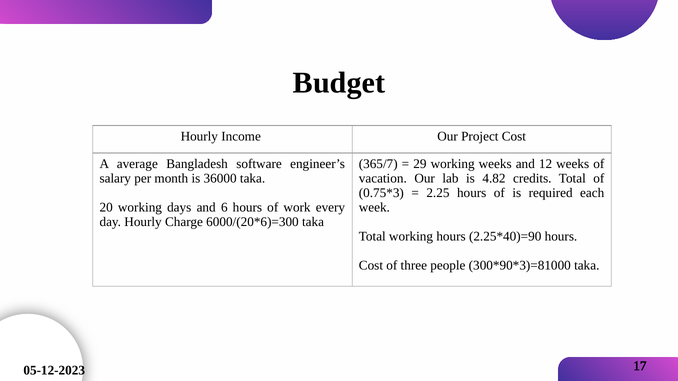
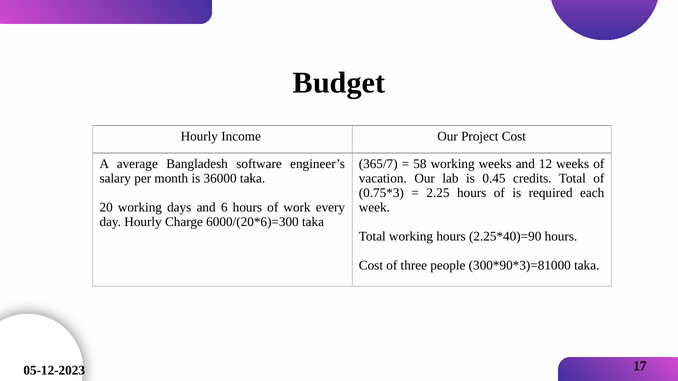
29: 29 -> 58
4.82: 4.82 -> 0.45
